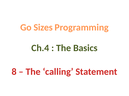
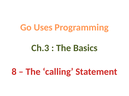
Sizes: Sizes -> Uses
Ch.4: Ch.4 -> Ch.3
